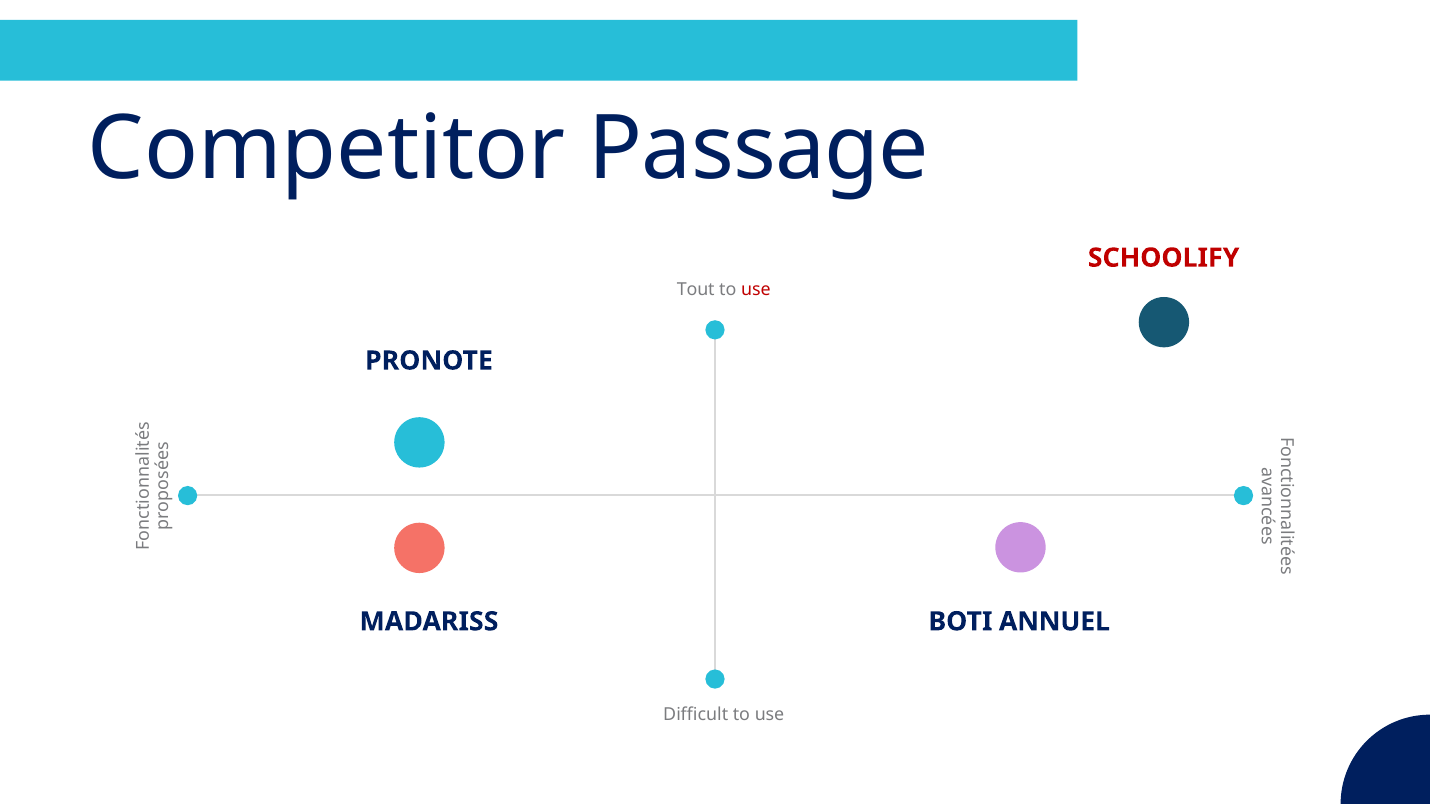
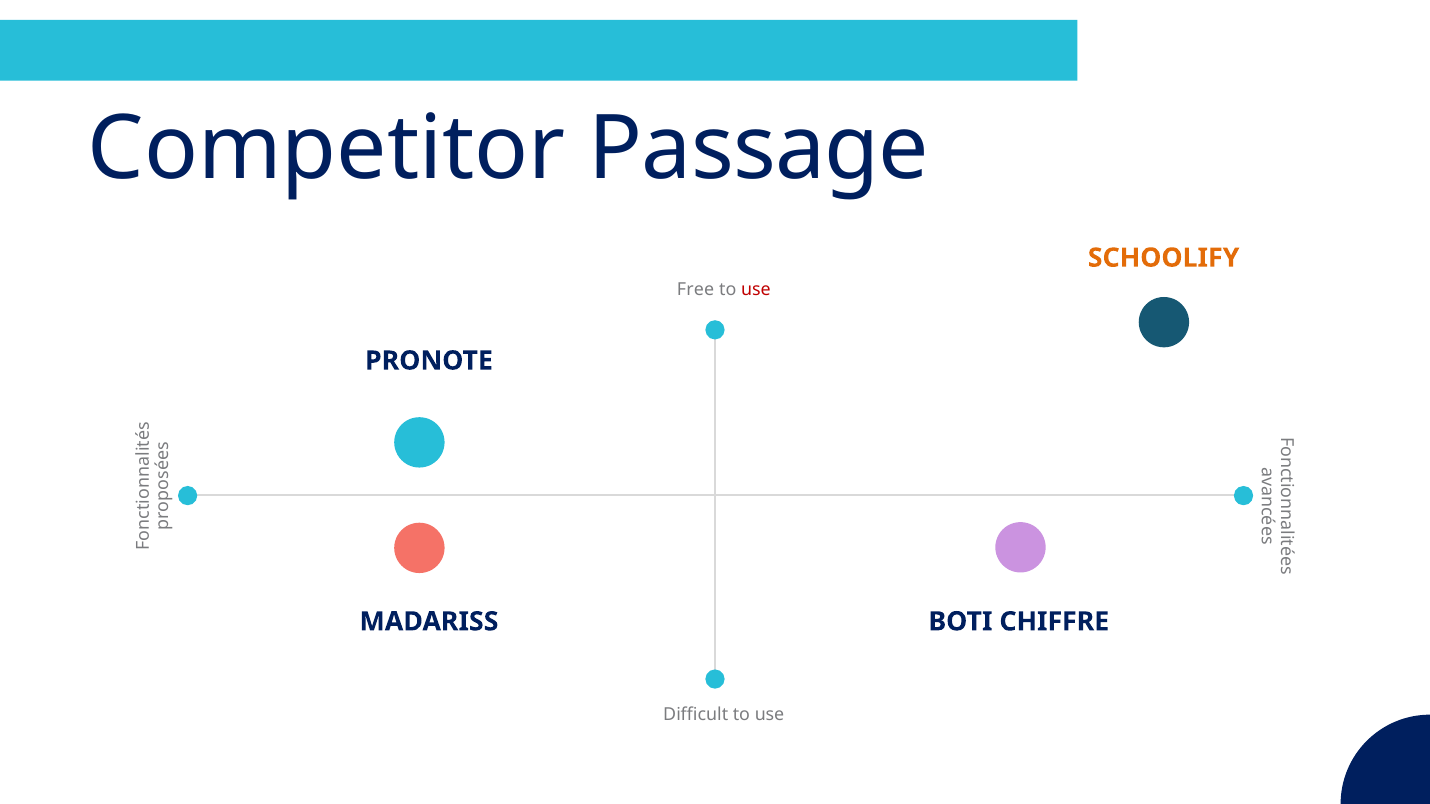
SCHOOLIFY colour: red -> orange
Tout: Tout -> Free
ANNUEL: ANNUEL -> CHIFFRE
